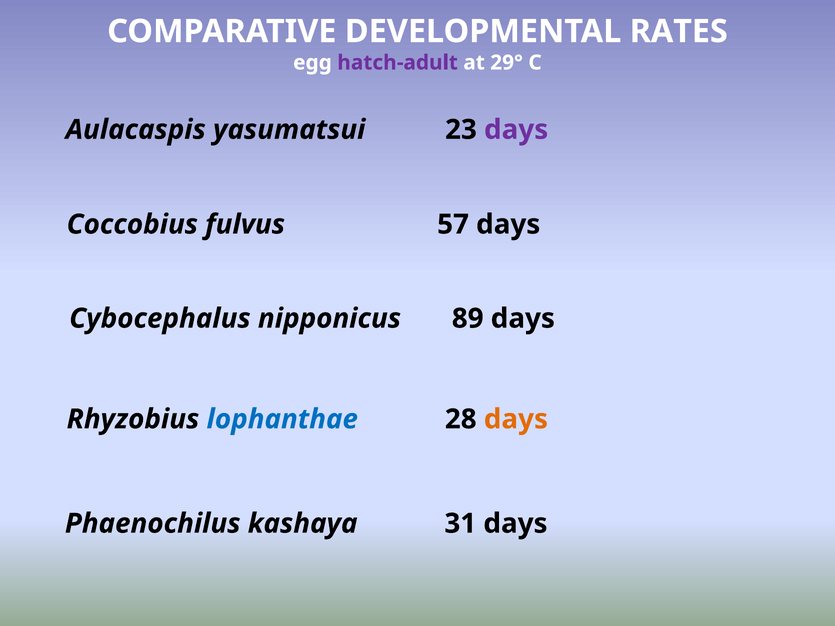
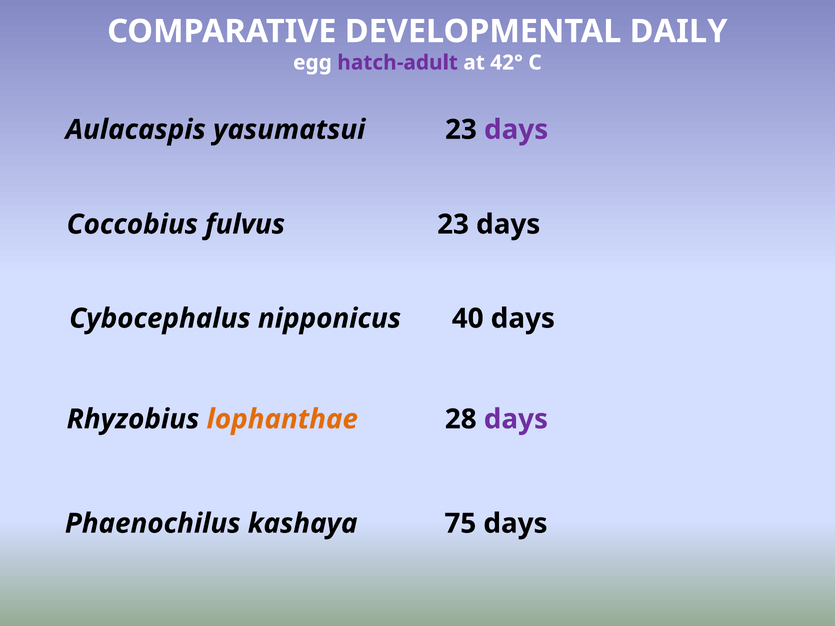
RATES: RATES -> DAILY
29°: 29° -> 42°
fulvus 57: 57 -> 23
89: 89 -> 40
lophanthae colour: blue -> orange
days at (516, 419) colour: orange -> purple
31: 31 -> 75
